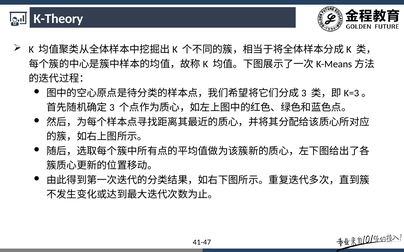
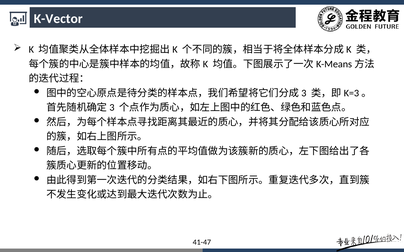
K-Theory: K-Theory -> K-Vector
